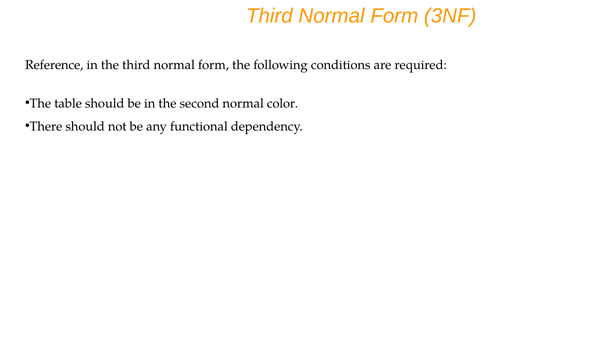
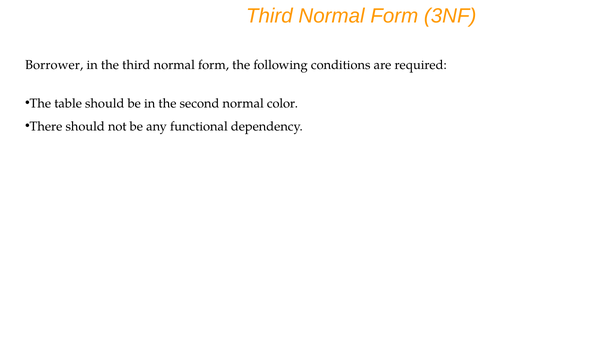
Reference: Reference -> Borrower
